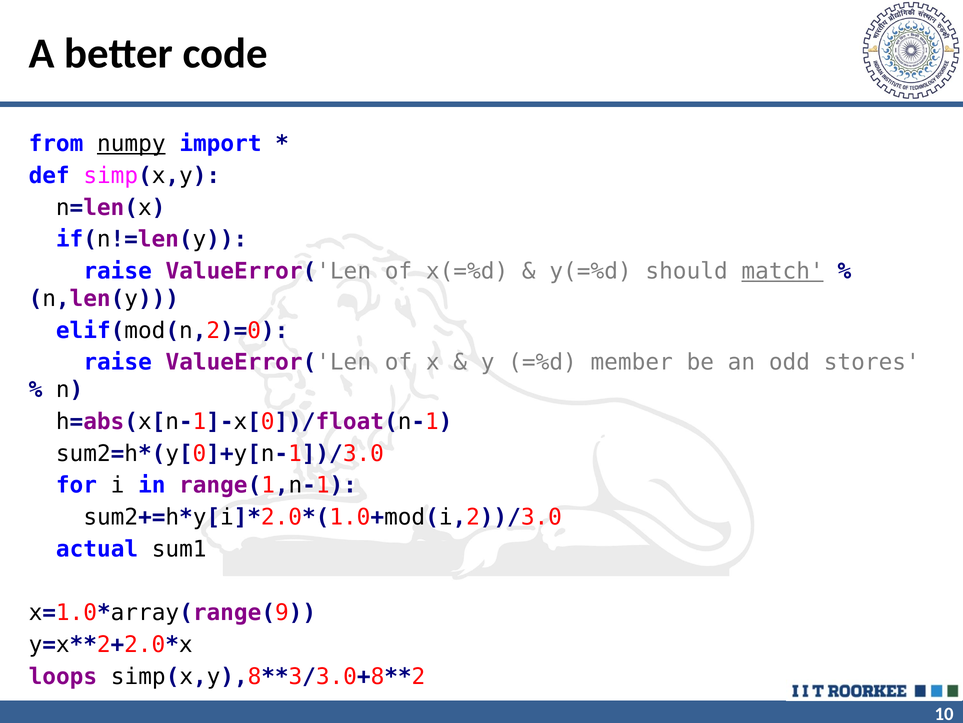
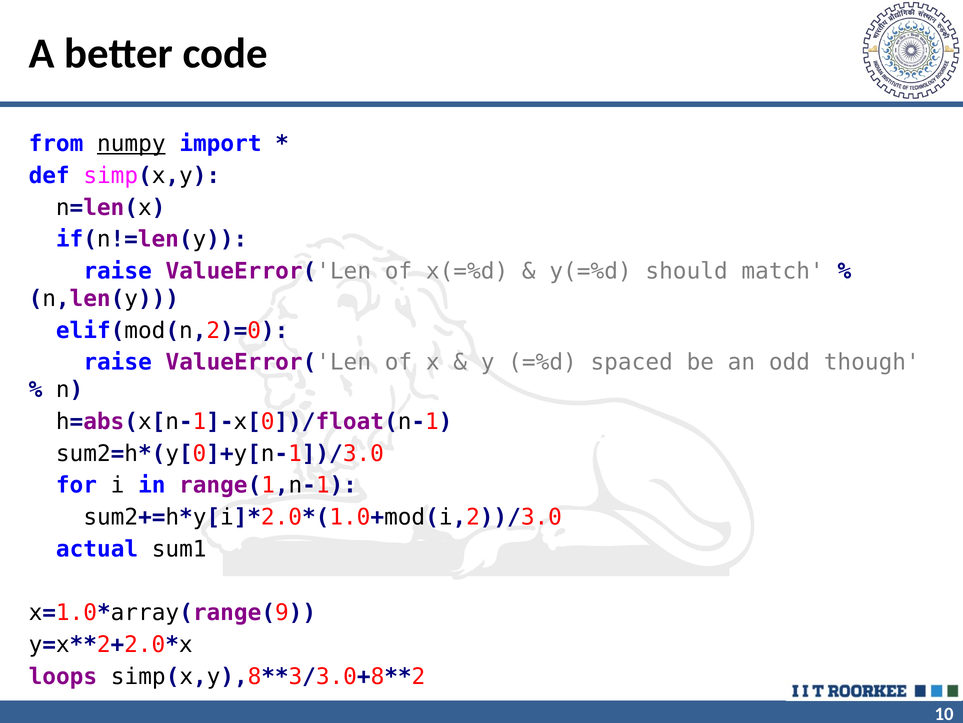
match underline: present -> none
member: member -> spaced
stores: stores -> though
